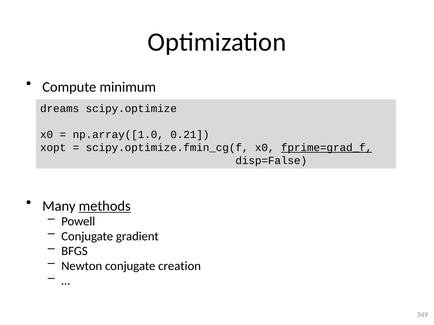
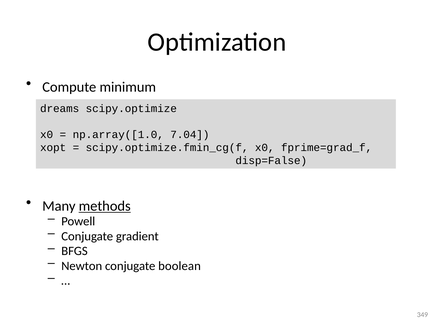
0.21: 0.21 -> 7.04
fprime=grad_f underline: present -> none
creation: creation -> boolean
